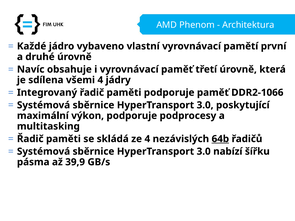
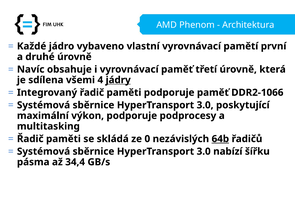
jádry underline: none -> present
ze 4: 4 -> 0
39,9: 39,9 -> 34,4
